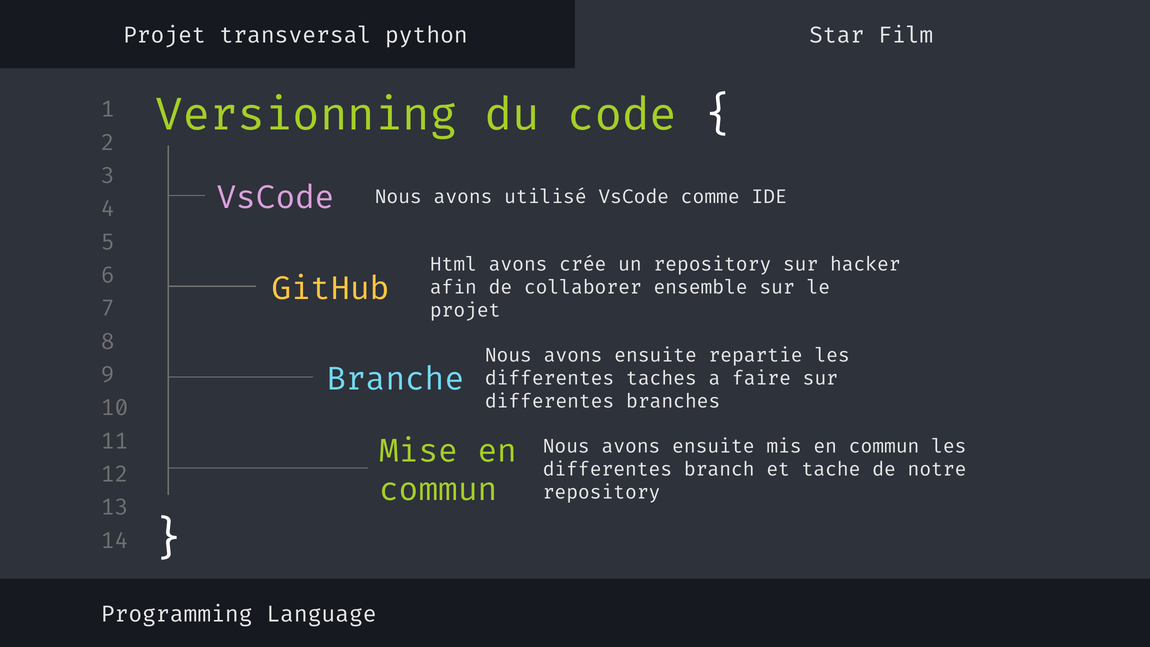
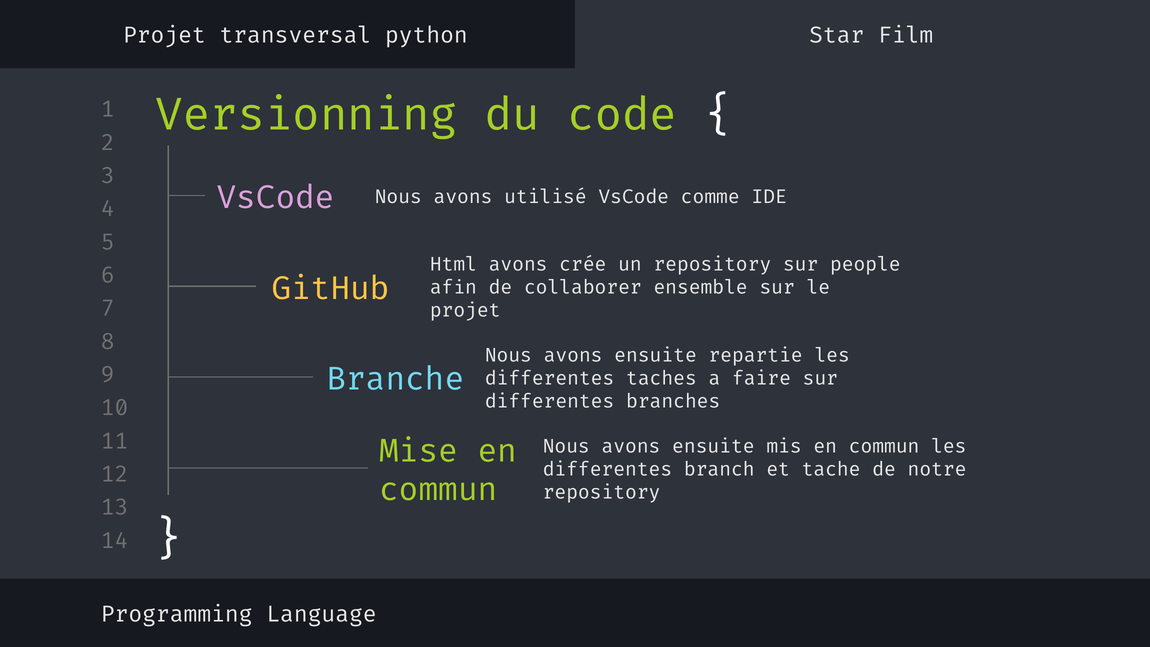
hacker: hacker -> people
